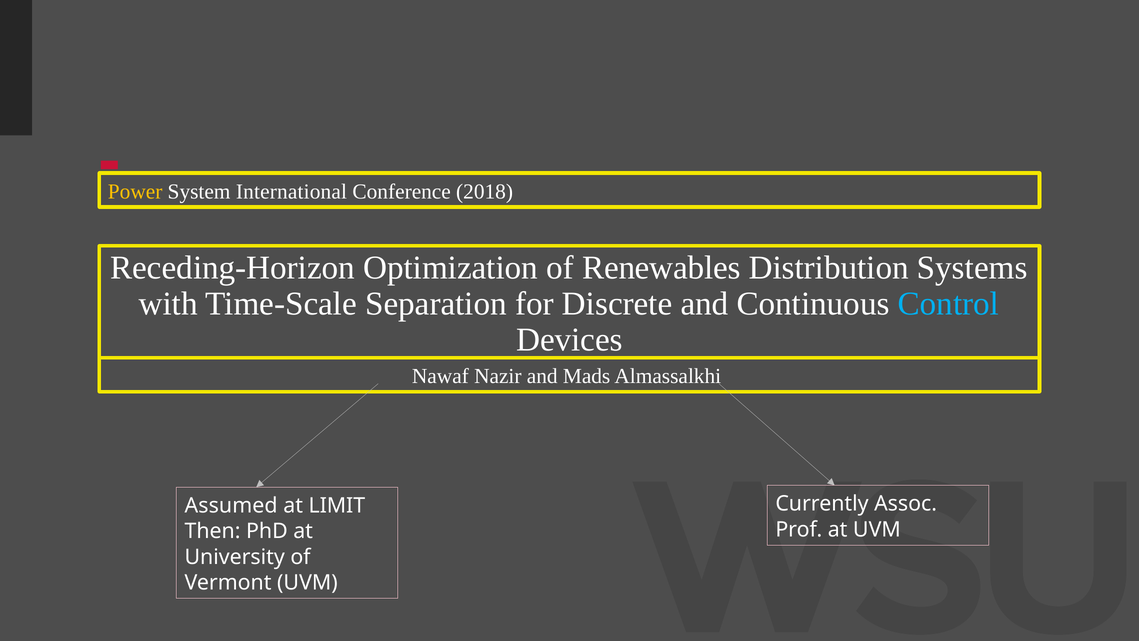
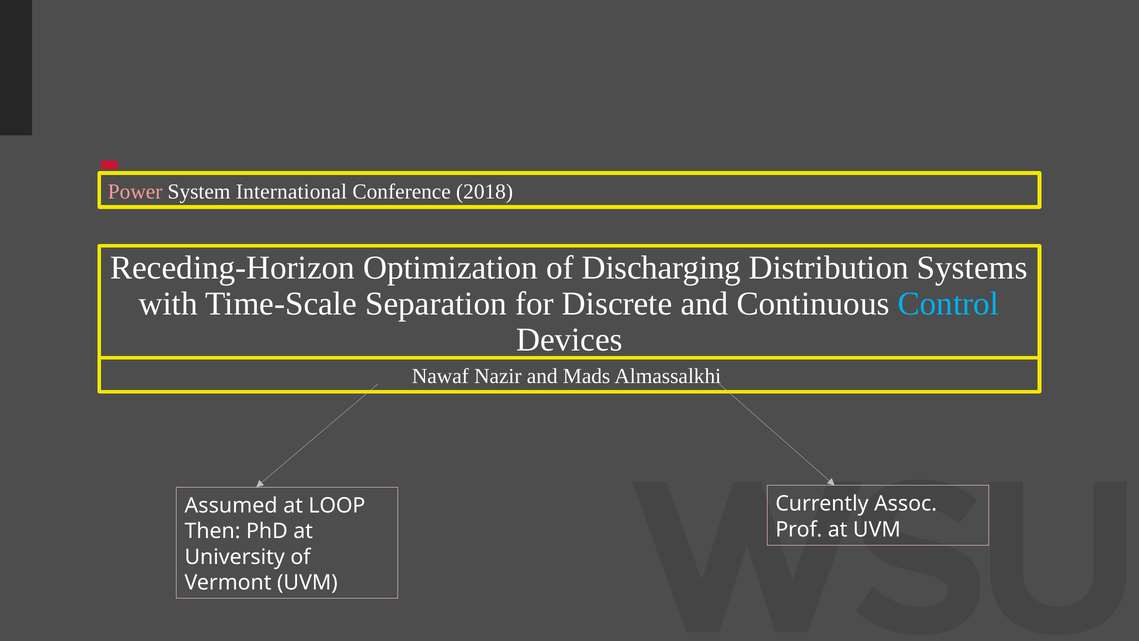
Power colour: yellow -> pink
Renewables: Renewables -> Discharging
LIMIT: LIMIT -> LOOP
